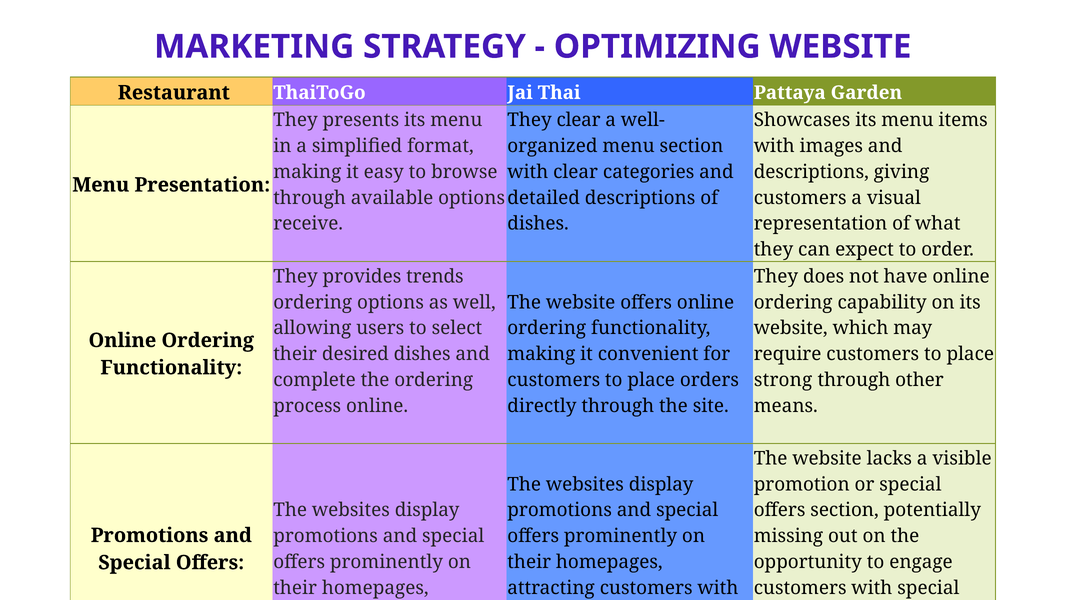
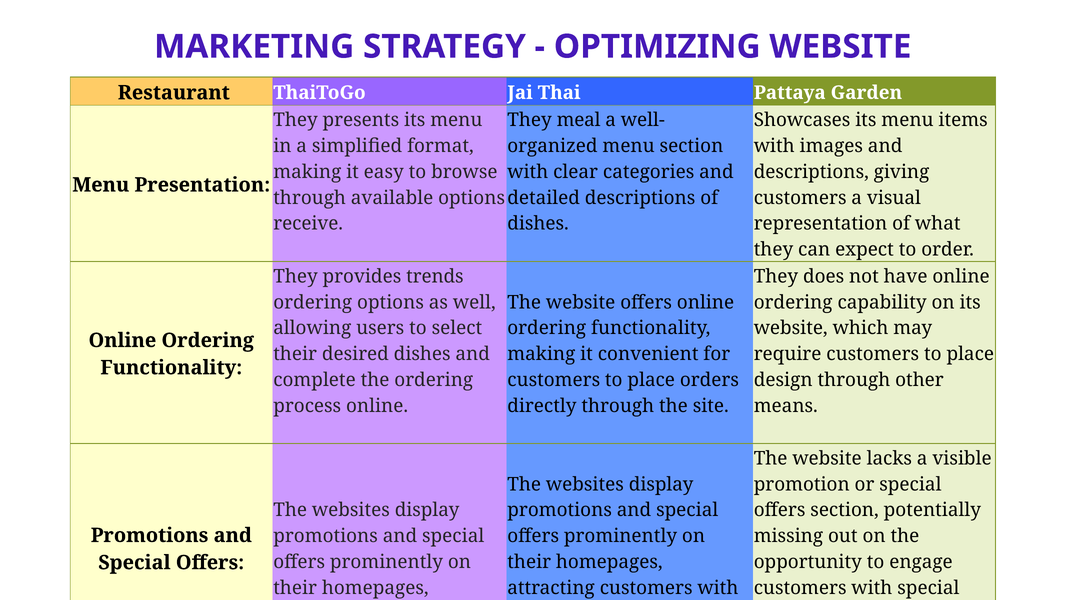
They clear: clear -> meal
strong: strong -> design
